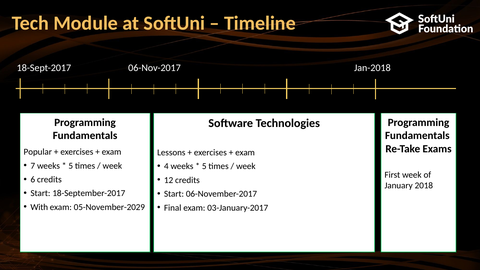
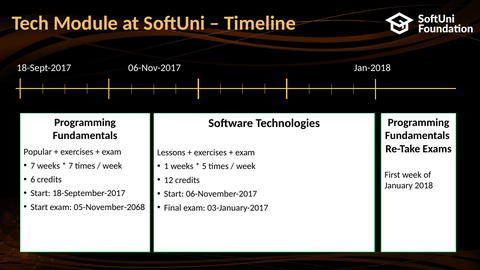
5 at (71, 166): 5 -> 7
4: 4 -> 1
With at (39, 207): With -> Start
05-November-2029: 05-November-2029 -> 05-November-2068
